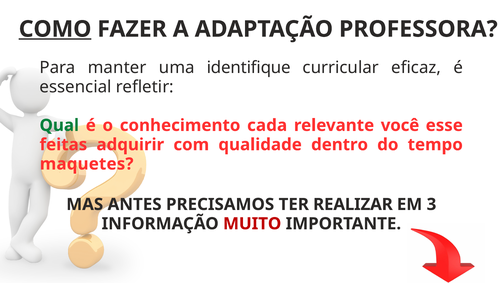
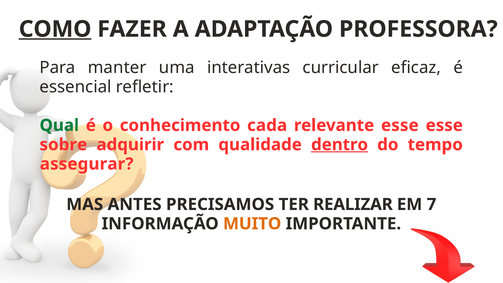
identifique: identifique -> interativas
relevante você: você -> esse
feitas: feitas -> sobre
dentro underline: none -> present
maquetes: maquetes -> assegurar
3: 3 -> 7
MUITO colour: red -> orange
